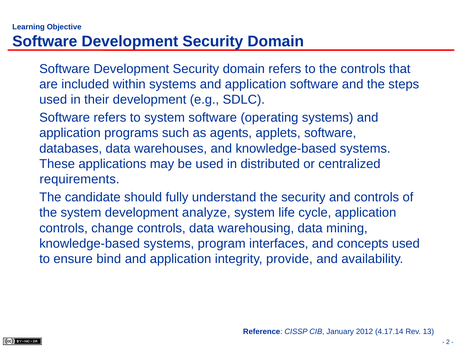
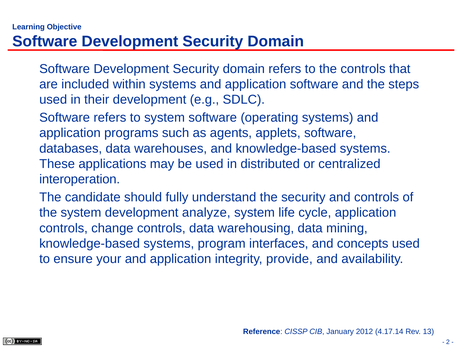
requirements: requirements -> interoperation
bind: bind -> your
